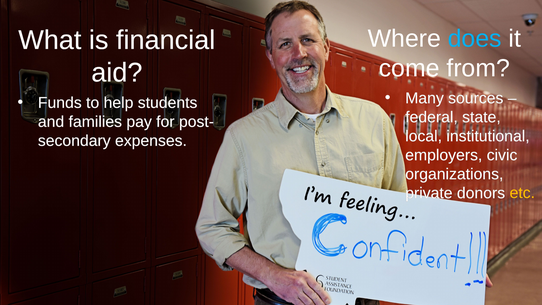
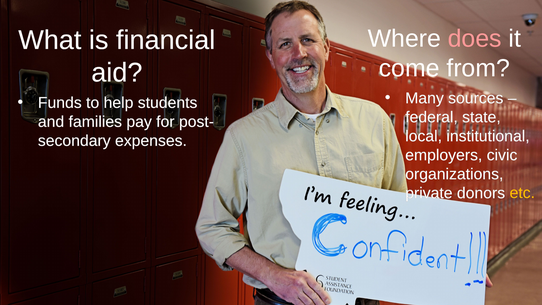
does colour: light blue -> pink
